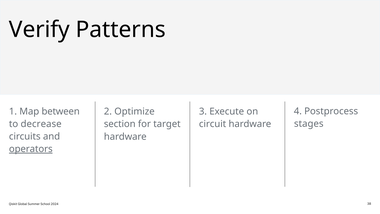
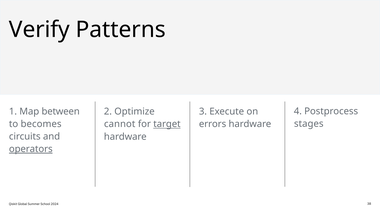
decrease: decrease -> becomes
section: section -> cannot
target underline: none -> present
circuit: circuit -> errors
